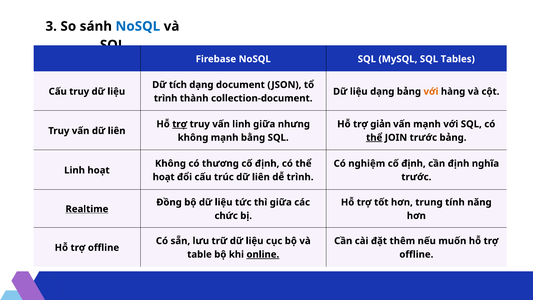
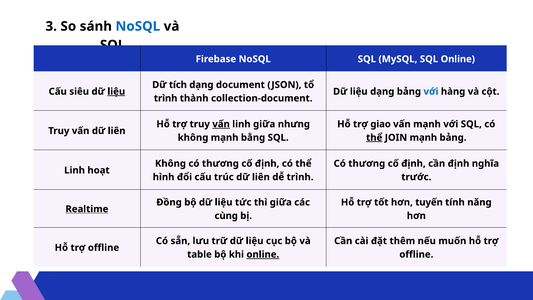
SQL Tables: Tables -> Online
Cấu truy: truy -> siêu
liệu at (116, 91) underline: none -> present
với at (431, 91) colour: orange -> blue
trợ at (180, 124) underline: present -> none
vấn at (221, 124) underline: none -> present
giản: giản -> giao
JOIN trước: trước -> mạnh
nghiệm at (367, 163): nghiệm -> thương
hoạt at (164, 177): hoạt -> hình
trung: trung -> tuyến
chức: chức -> cùng
